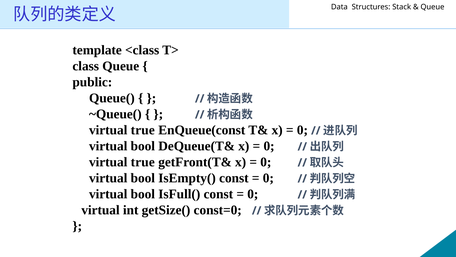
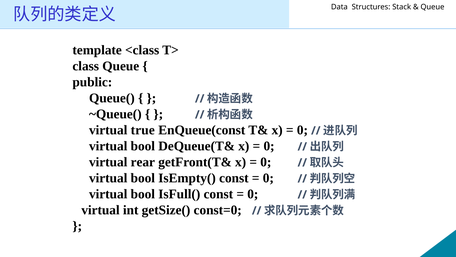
true at (143, 162): true -> rear
